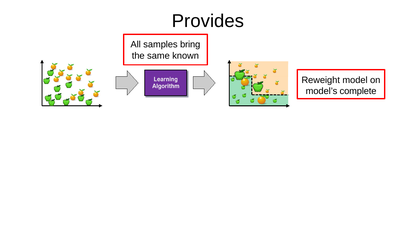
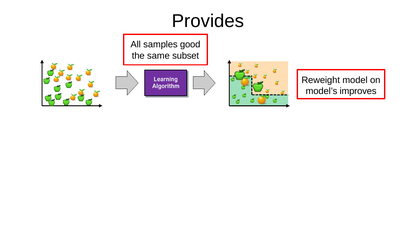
bring: bring -> good
known: known -> subset
complete: complete -> improves
